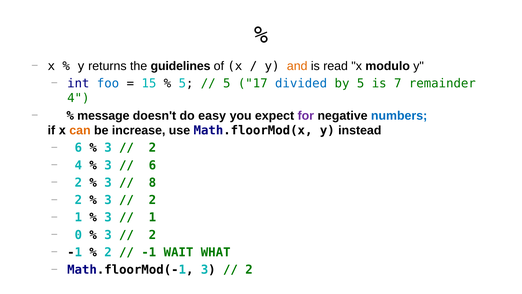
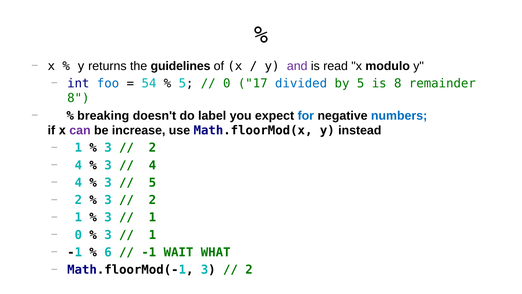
and colour: orange -> purple
15: 15 -> 54
5 at (227, 83): 5 -> 0
is 7: 7 -> 8
4 at (78, 98): 4 -> 8
message: message -> breaking
easy: easy -> label
for colour: purple -> blue
can colour: orange -> purple
6 at (78, 148): 6 -> 1
6 at (152, 165): 6 -> 4
2 at (78, 182): 2 -> 4
8 at (152, 182): 8 -> 5
2 at (152, 235): 2 -> 1
2 at (108, 252): 2 -> 6
